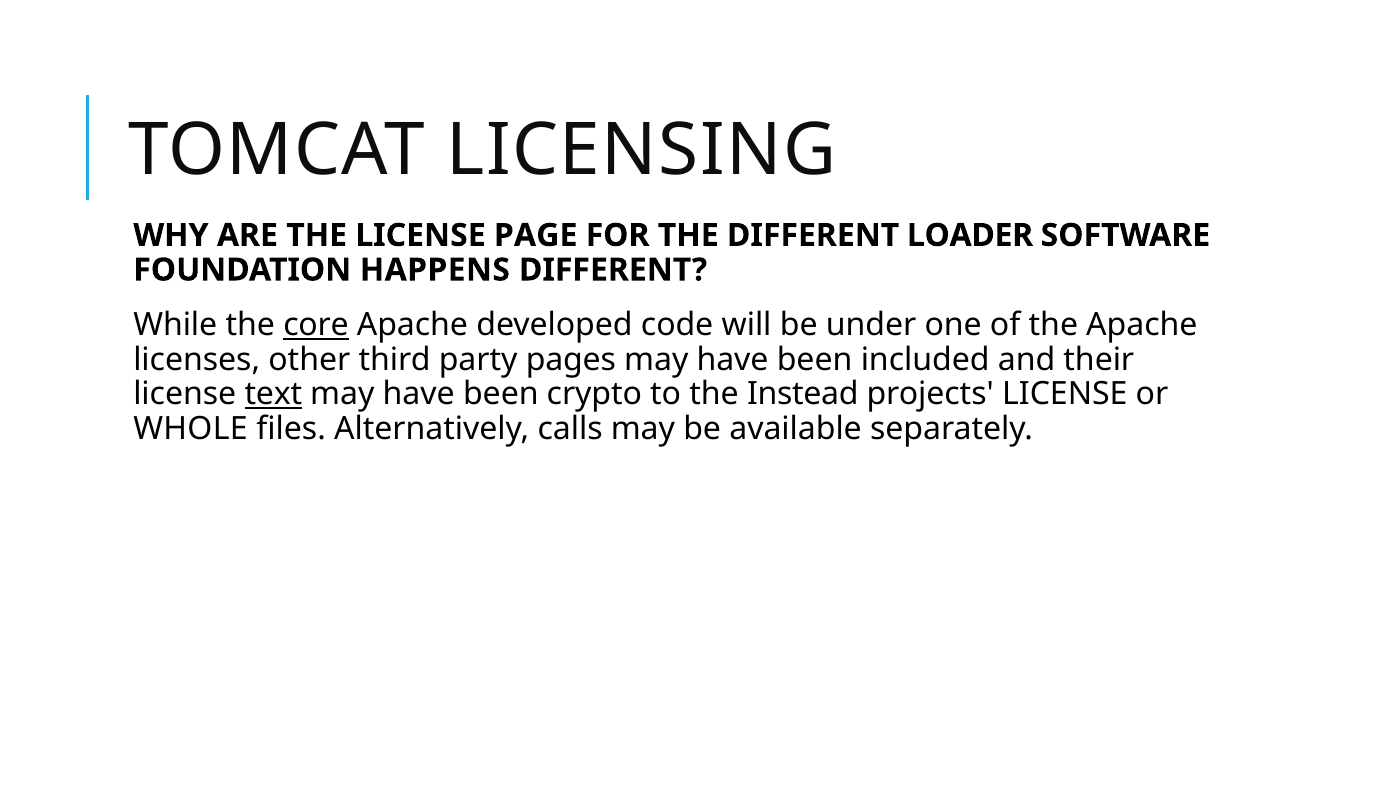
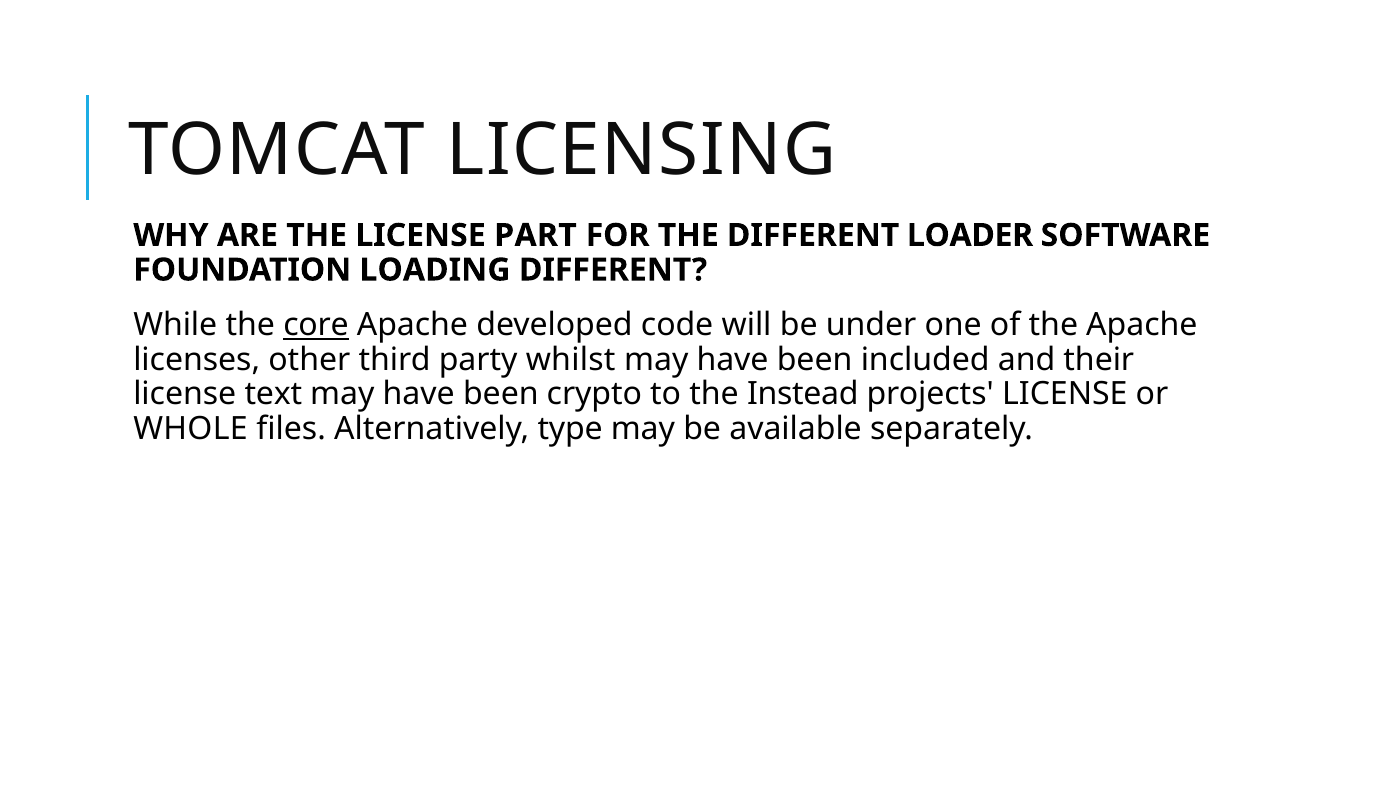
PAGE: PAGE -> PART
HAPPENS: HAPPENS -> LOADING
pages: pages -> whilst
text underline: present -> none
calls: calls -> type
